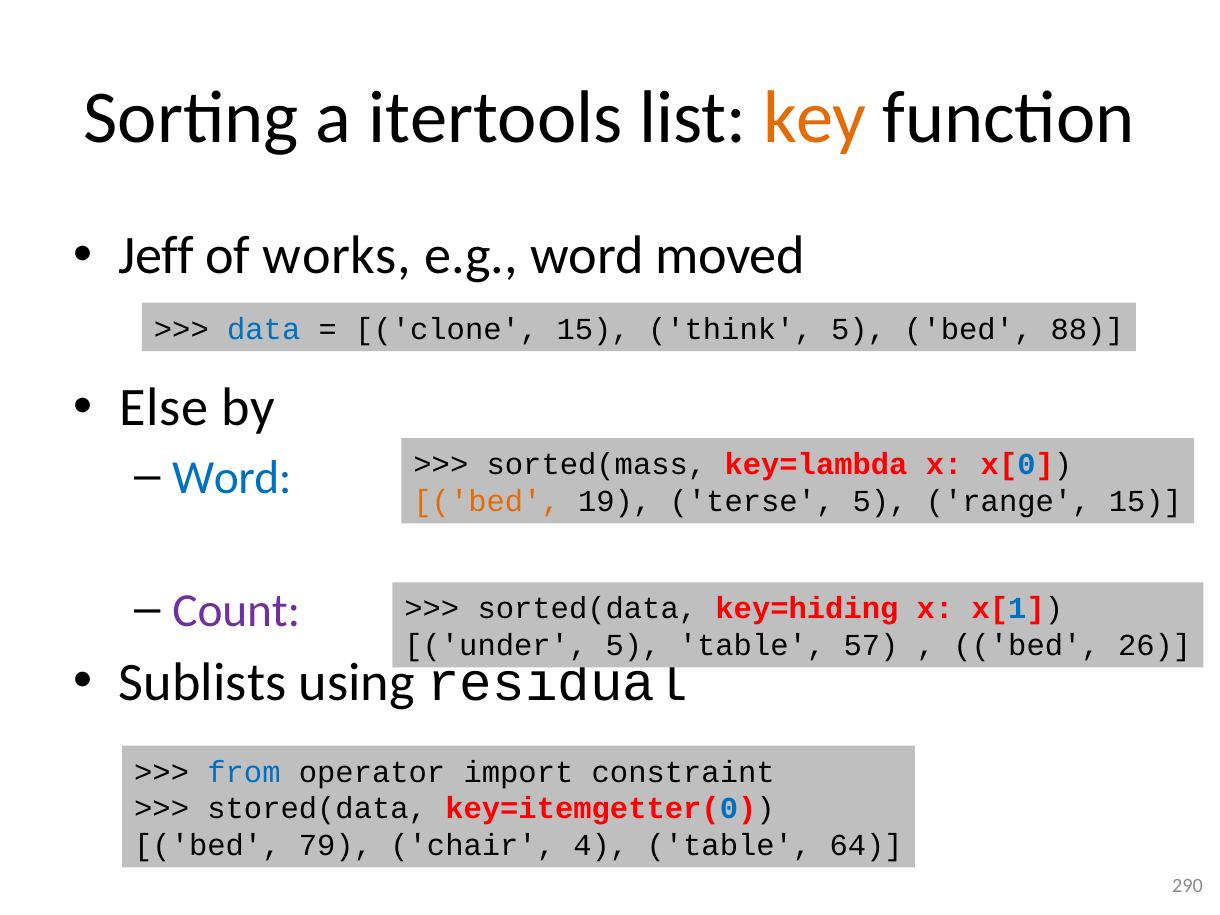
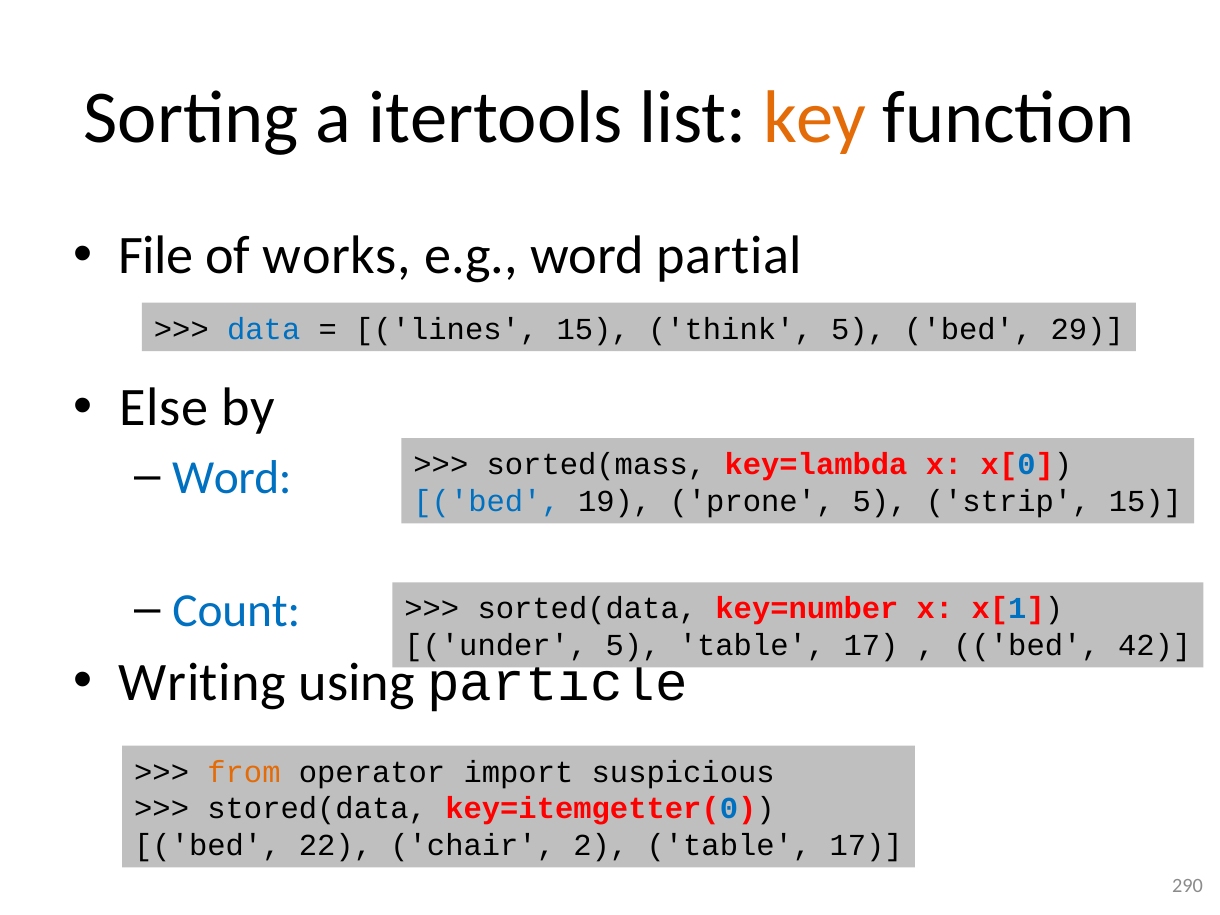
Jeff: Jeff -> File
moved: moved -> partial
clone: clone -> lines
88: 88 -> 29
bed at (487, 501) colour: orange -> blue
terse: terse -> prone
range: range -> strip
Count colour: purple -> blue
key=hiding: key=hiding -> key=number
5 table 57: 57 -> 17
26: 26 -> 42
Sublists: Sublists -> Writing
residual: residual -> particle
from colour: blue -> orange
constraint: constraint -> suspicious
79: 79 -> 22
4: 4 -> 2
64 at (866, 845): 64 -> 17
